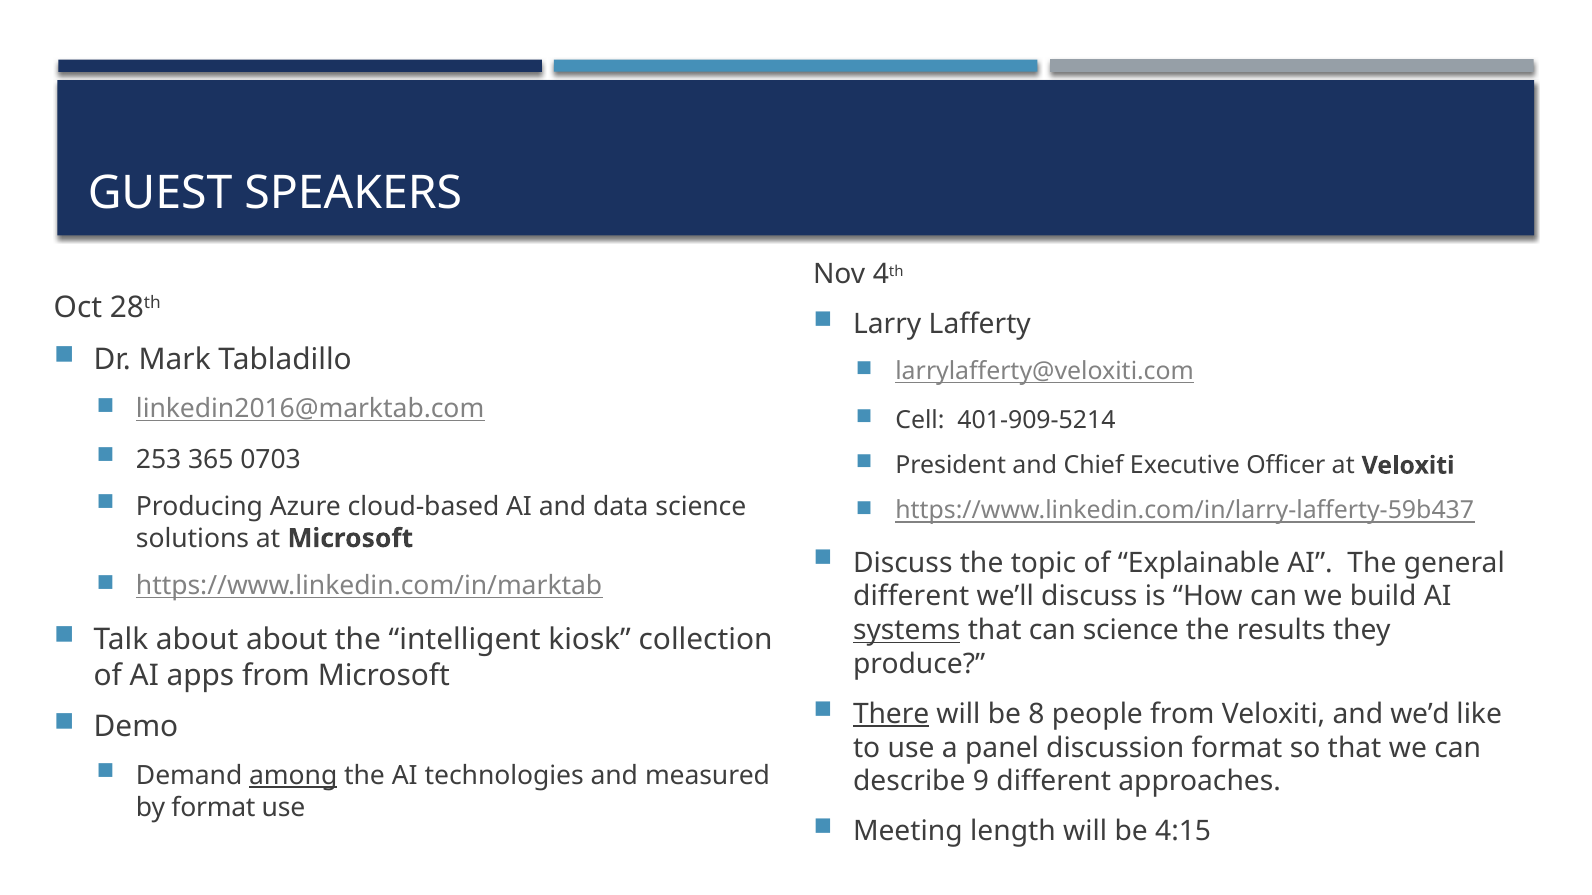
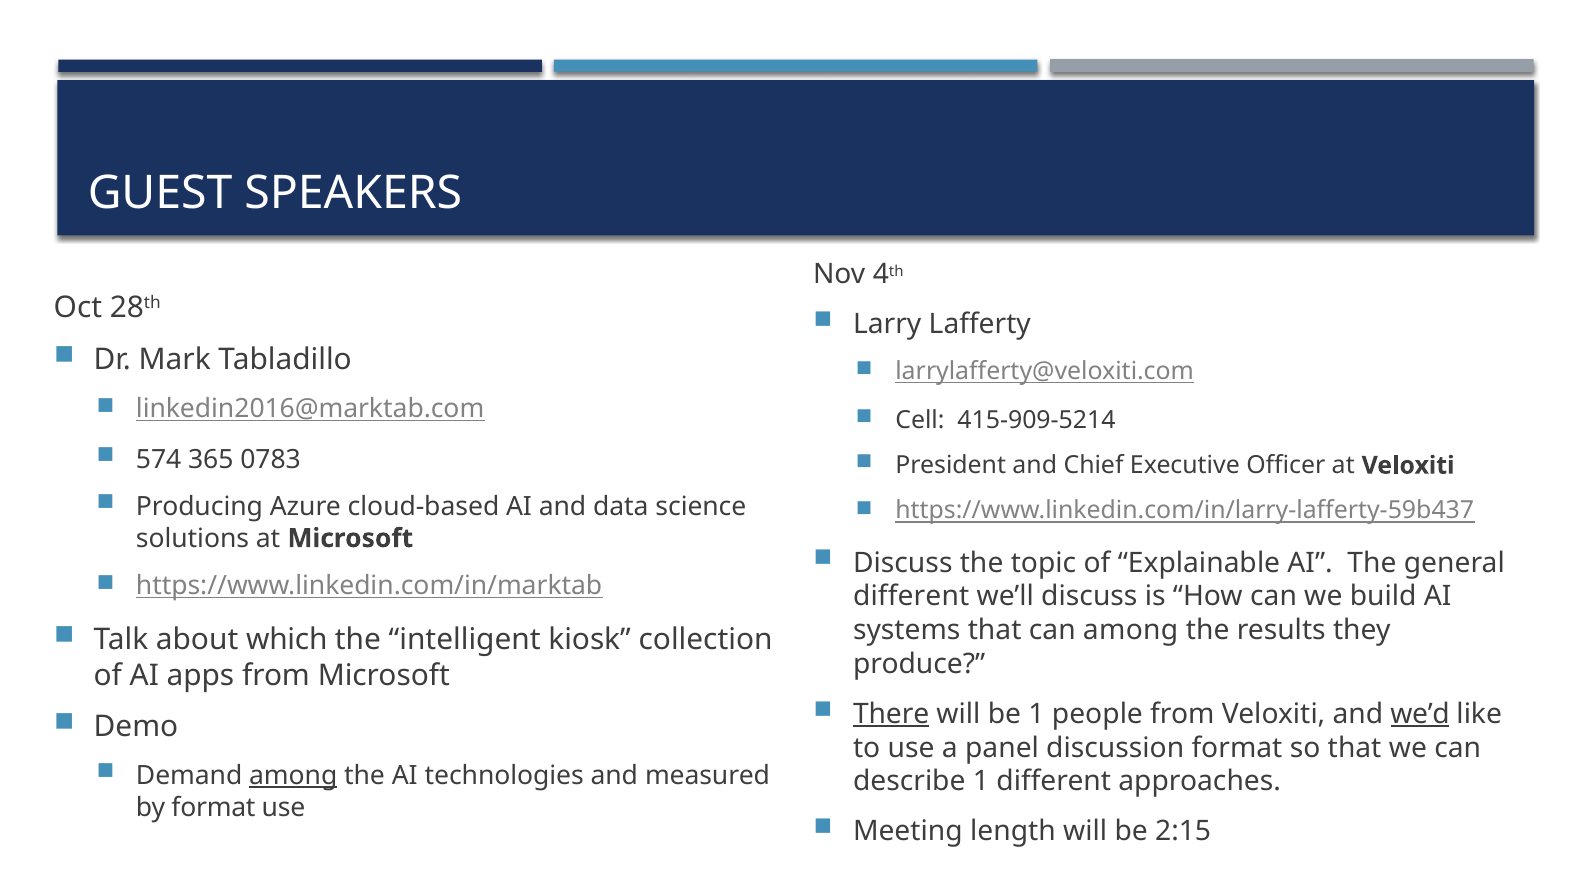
401-909-5214: 401-909-5214 -> 415-909-5214
253: 253 -> 574
0703: 0703 -> 0783
systems underline: present -> none
can science: science -> among
about about: about -> which
be 8: 8 -> 1
we’d underline: none -> present
describe 9: 9 -> 1
4:15: 4:15 -> 2:15
